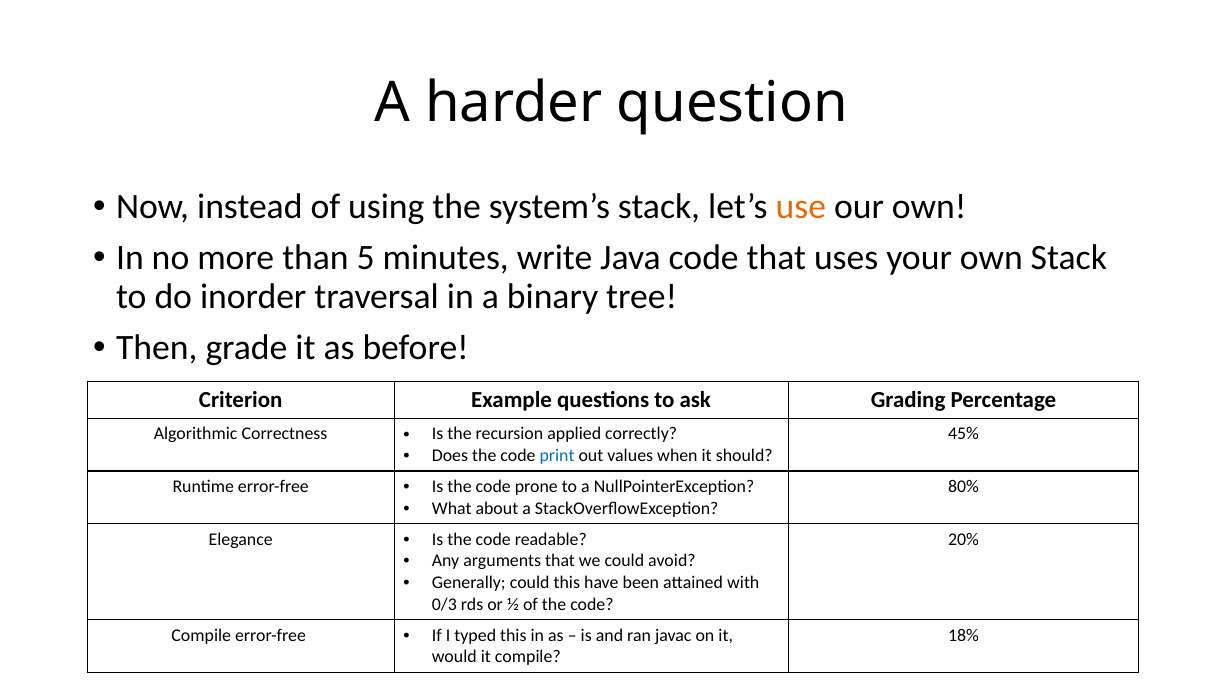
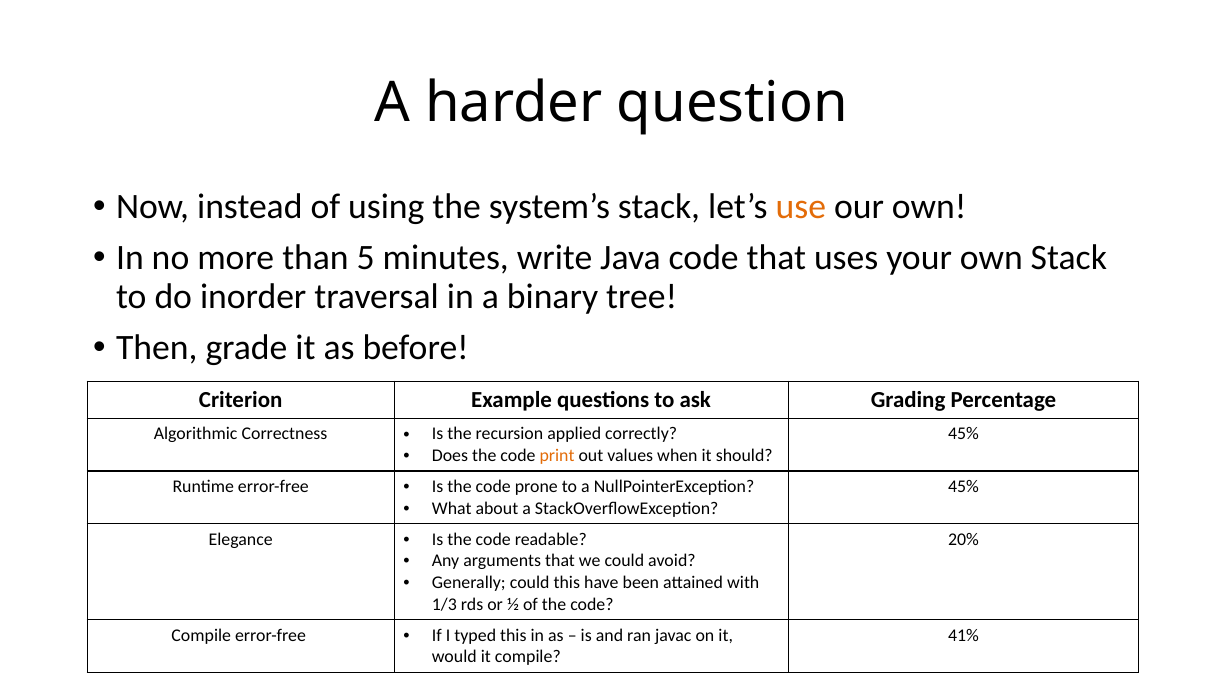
print colour: blue -> orange
80% at (964, 487): 80% -> 45%
0/3: 0/3 -> 1/3
18%: 18% -> 41%
